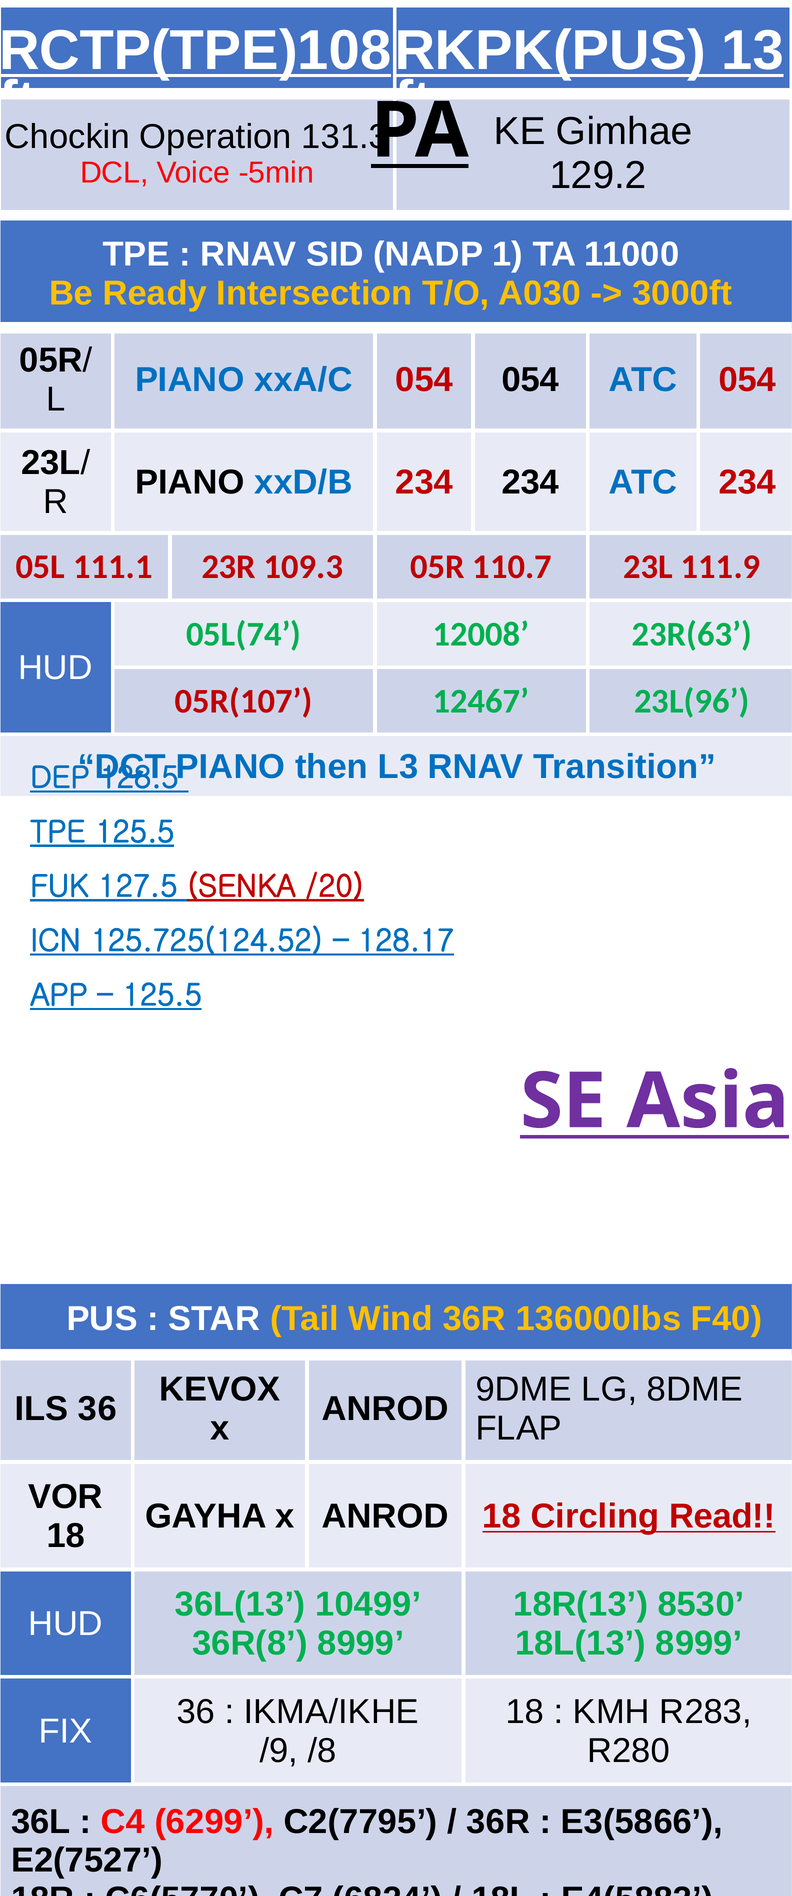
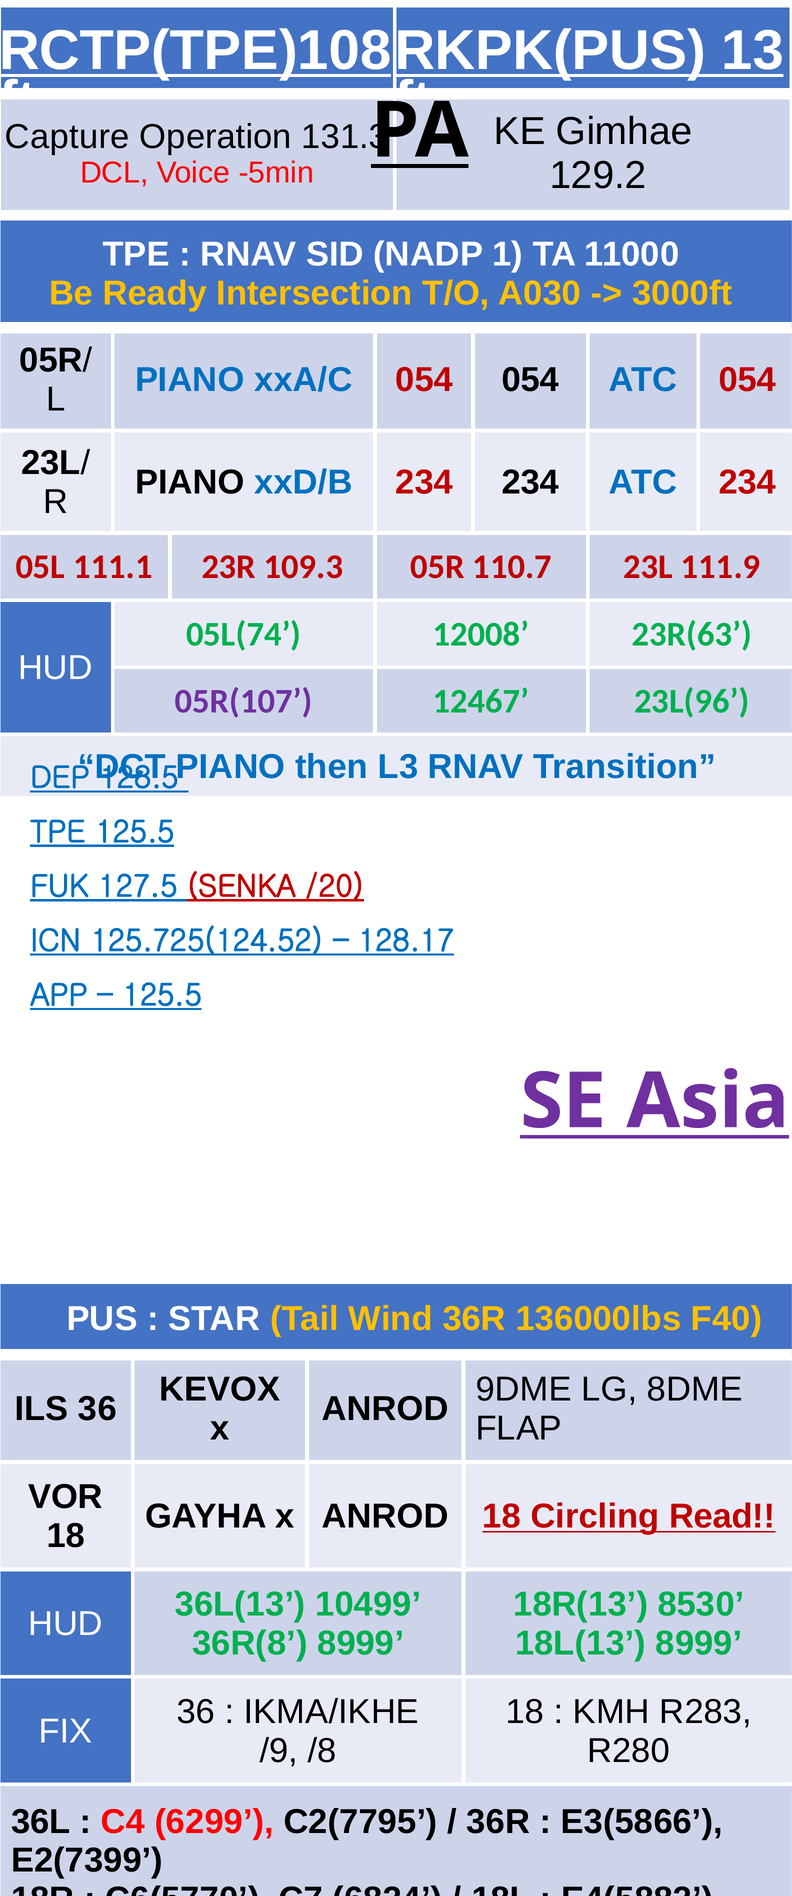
Chockin: Chockin -> Capture
05R(107 colour: red -> purple
E2(7527: E2(7527 -> E2(7399
